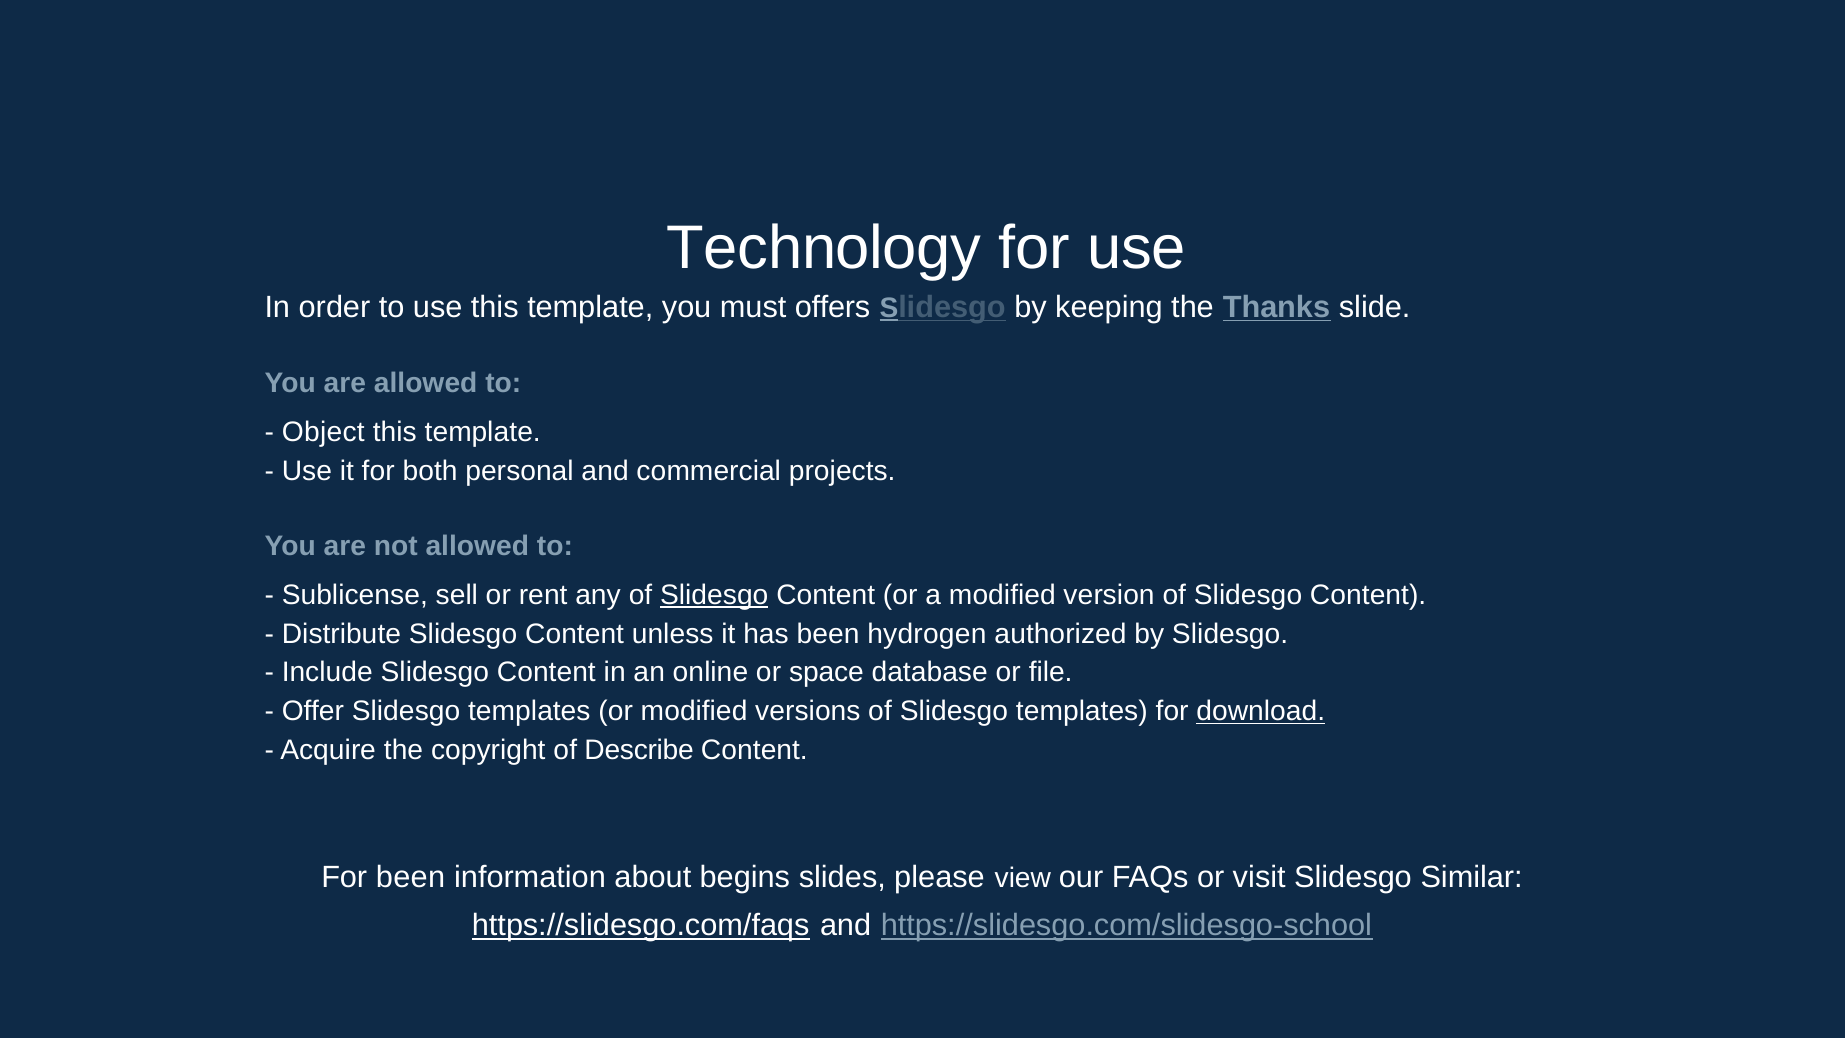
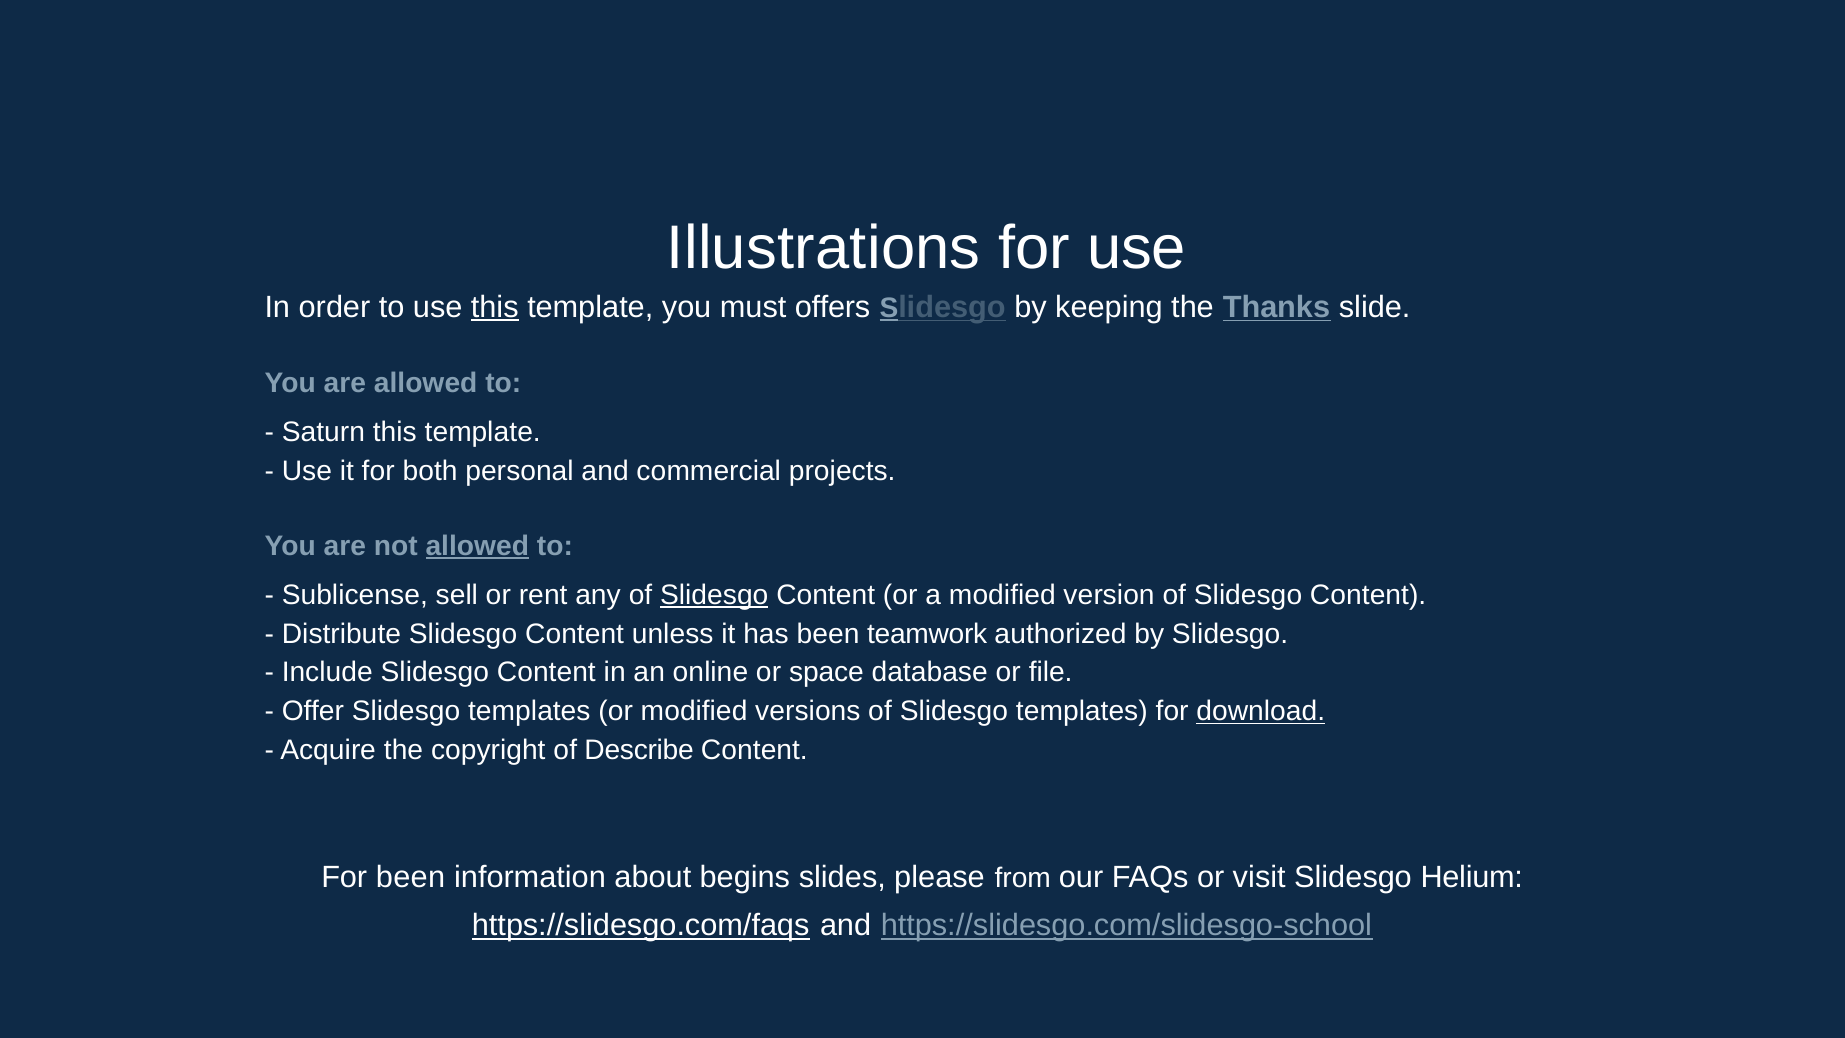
Technology: Technology -> Illustrations
this at (495, 307) underline: none -> present
Object: Object -> Saturn
allowed at (477, 546) underline: none -> present
hydrogen: hydrogen -> teamwork
view: view -> from
Similar: Similar -> Helium
